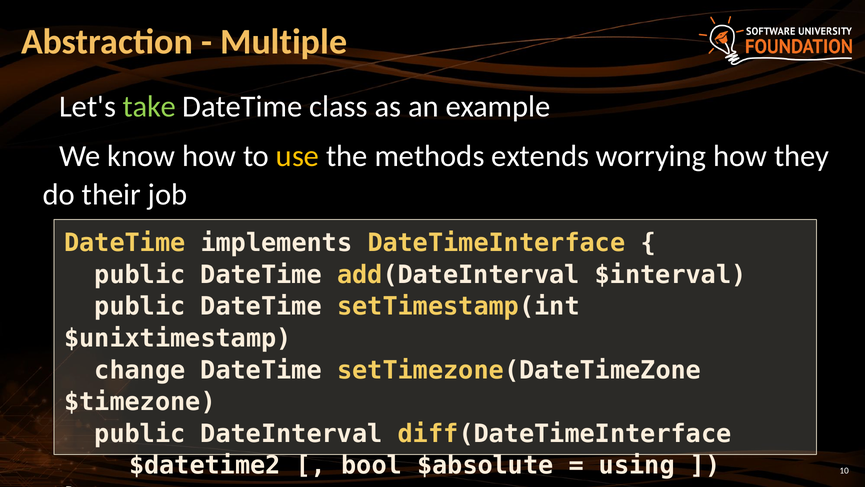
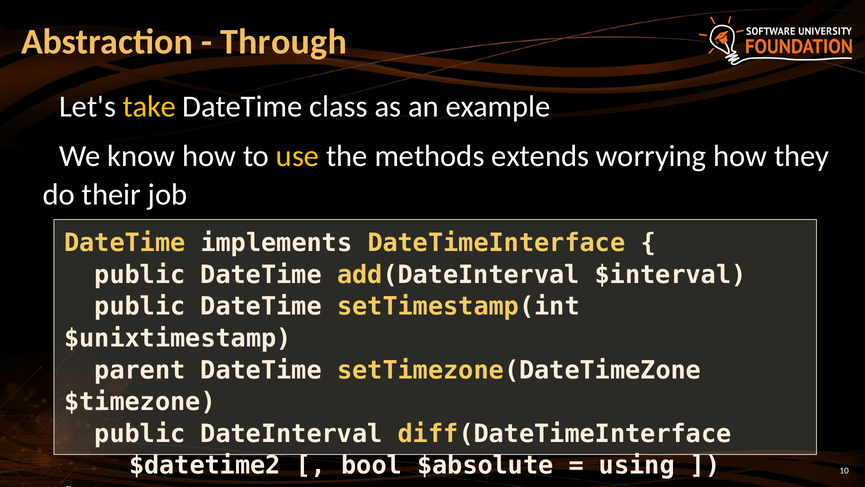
Multiple: Multiple -> Through
take colour: light green -> yellow
change: change -> parent
